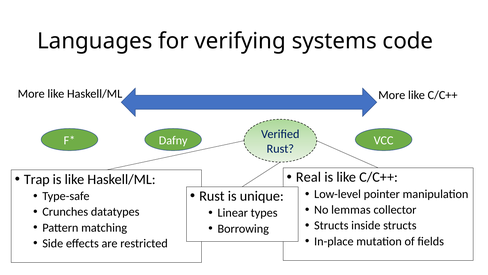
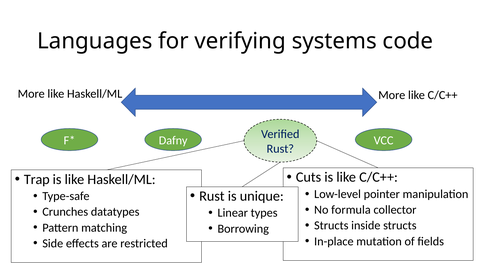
Real: Real -> Cuts
lemmas: lemmas -> formula
